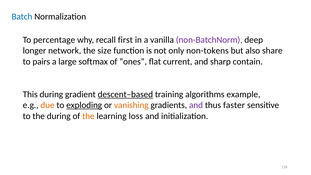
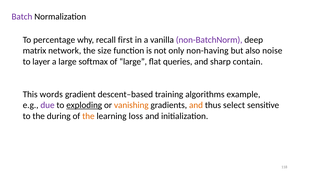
Batch colour: blue -> purple
longer: longer -> matrix
non-tokens: non-tokens -> non-having
share: share -> noise
pairs: pairs -> layer
of ones: ones -> large
current: current -> queries
This during: during -> words
descent–based underline: present -> none
due colour: orange -> purple
and at (196, 105) colour: purple -> orange
faster: faster -> select
